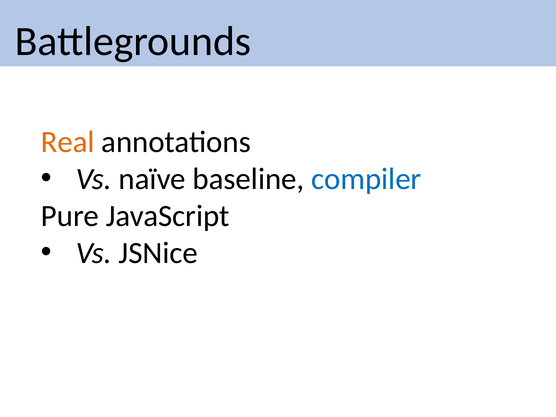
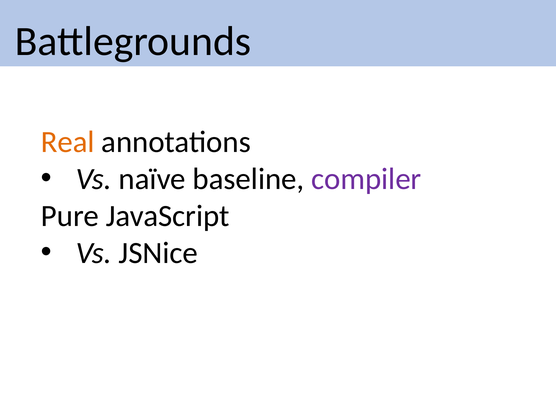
compiler colour: blue -> purple
